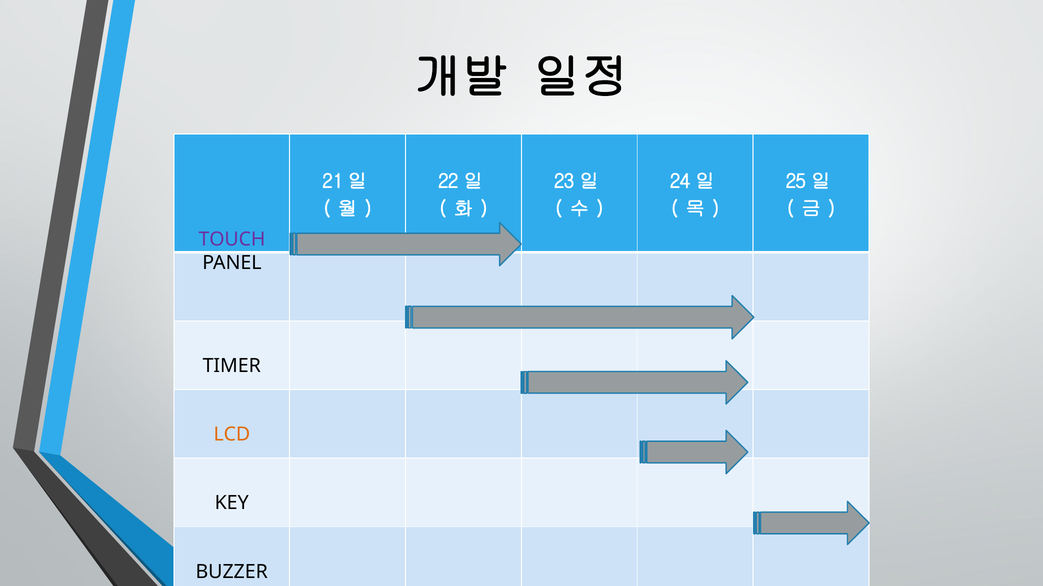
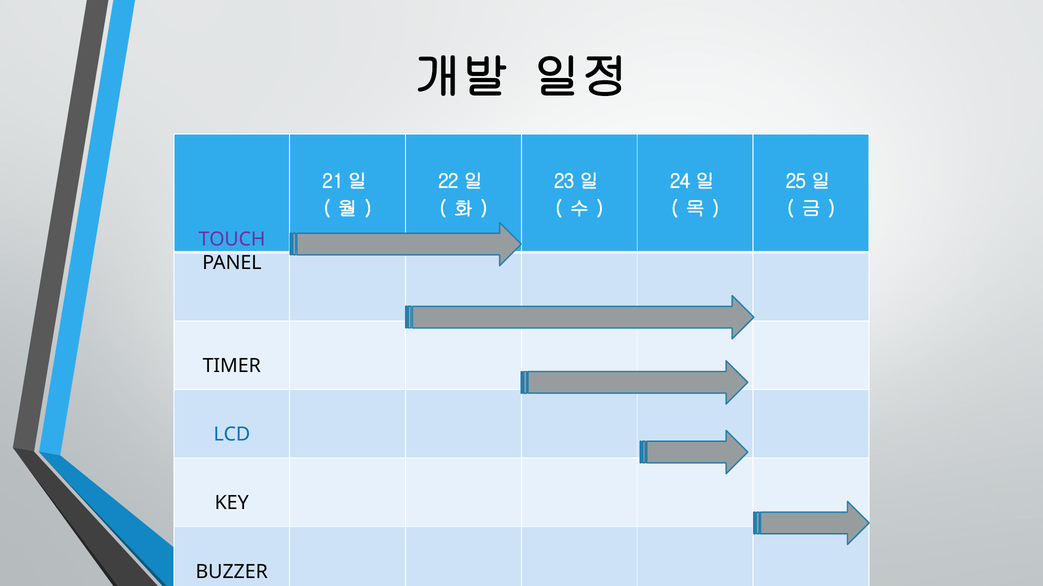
LCD colour: orange -> blue
